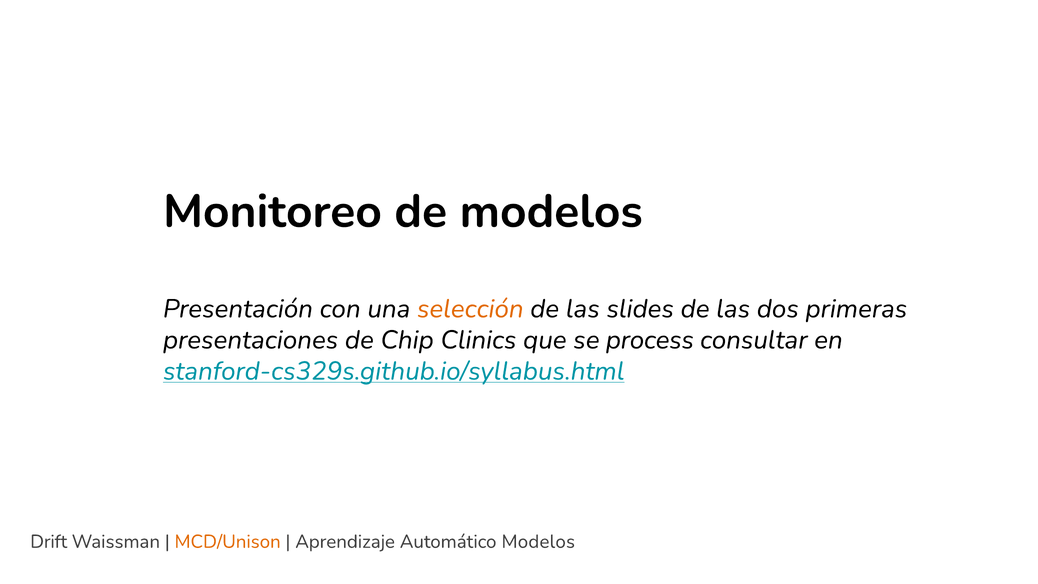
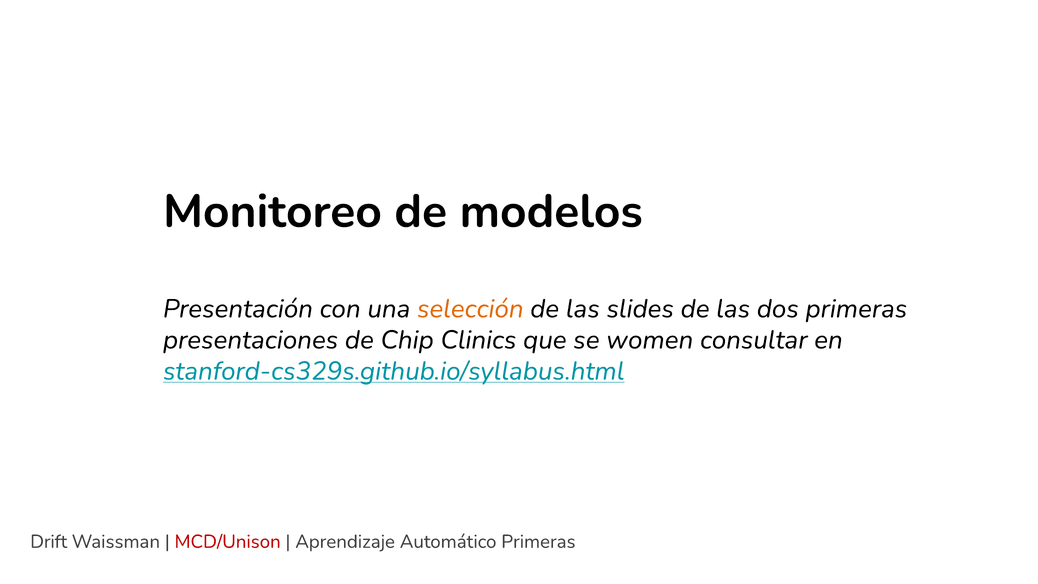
process: process -> women
MCD/Unison colour: orange -> red
Automático Modelos: Modelos -> Primeras
